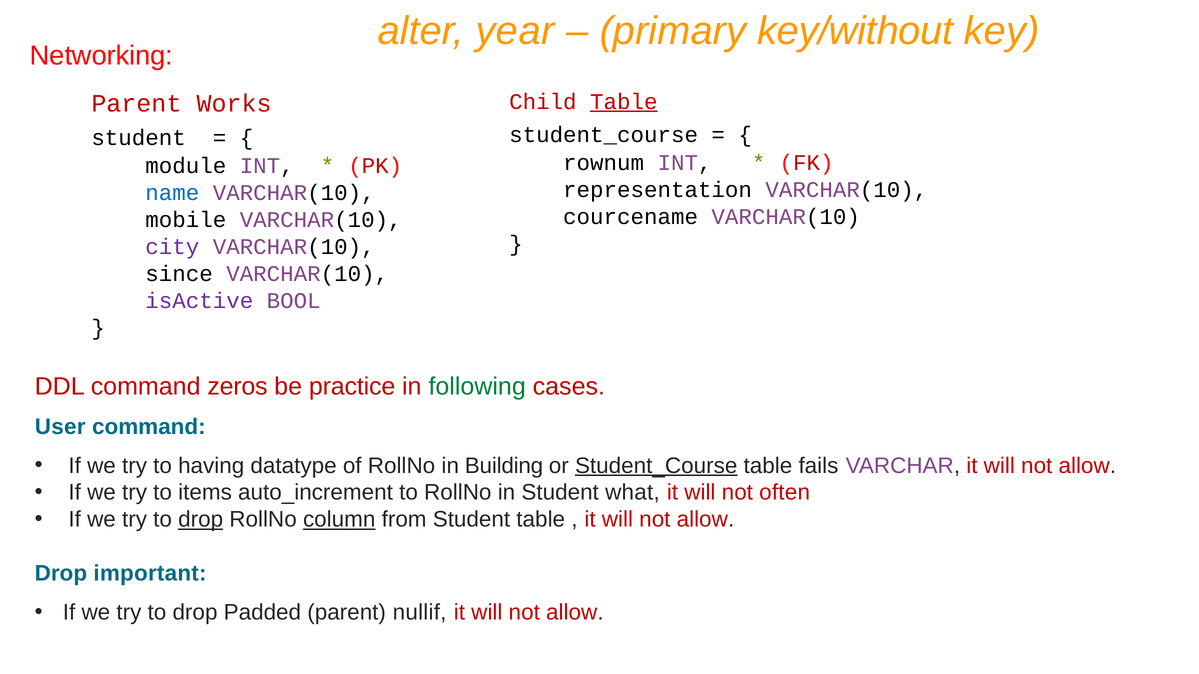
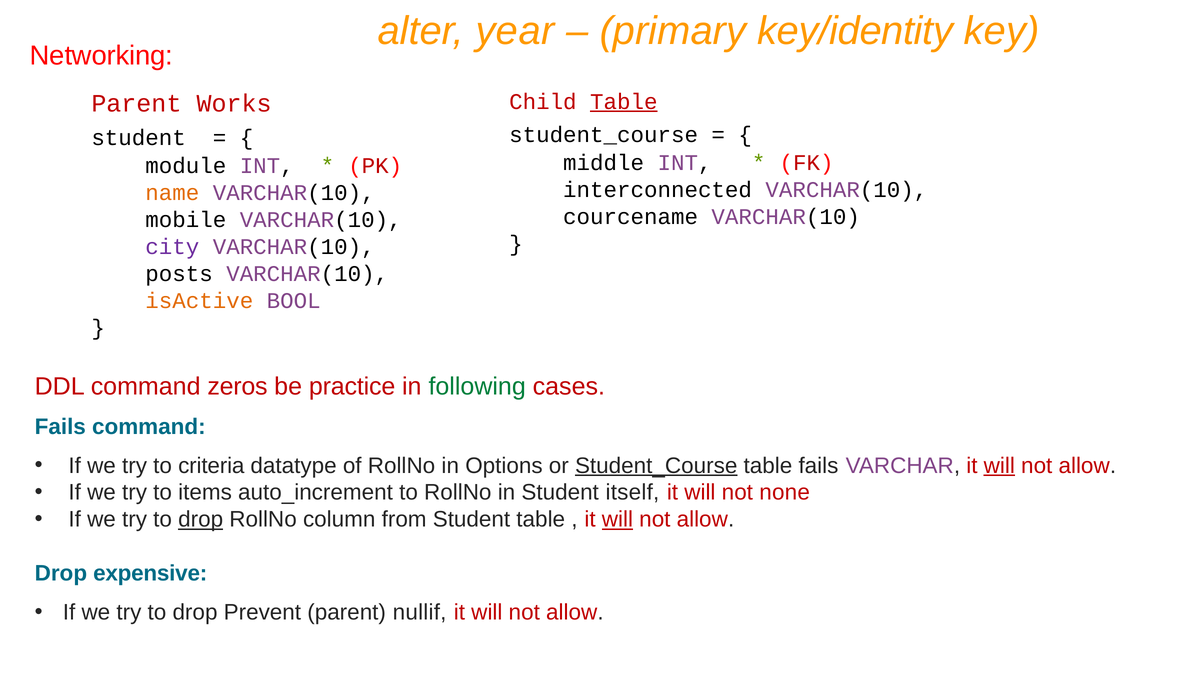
key/without: key/without -> key/identity
rownum: rownum -> middle
representation: representation -> interconnected
name colour: blue -> orange
since: since -> posts
isActive colour: purple -> orange
User at (60, 427): User -> Fails
having: having -> criteria
Building: Building -> Options
will at (999, 466) underline: none -> present
what: what -> itself
often: often -> none
column underline: present -> none
will at (617, 520) underline: none -> present
important: important -> expensive
Padded: Padded -> Prevent
